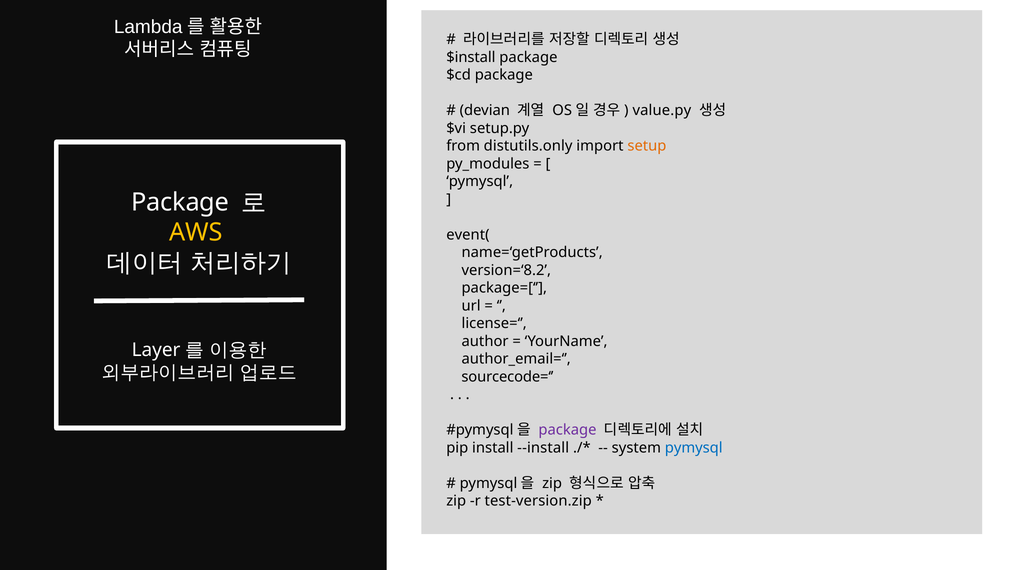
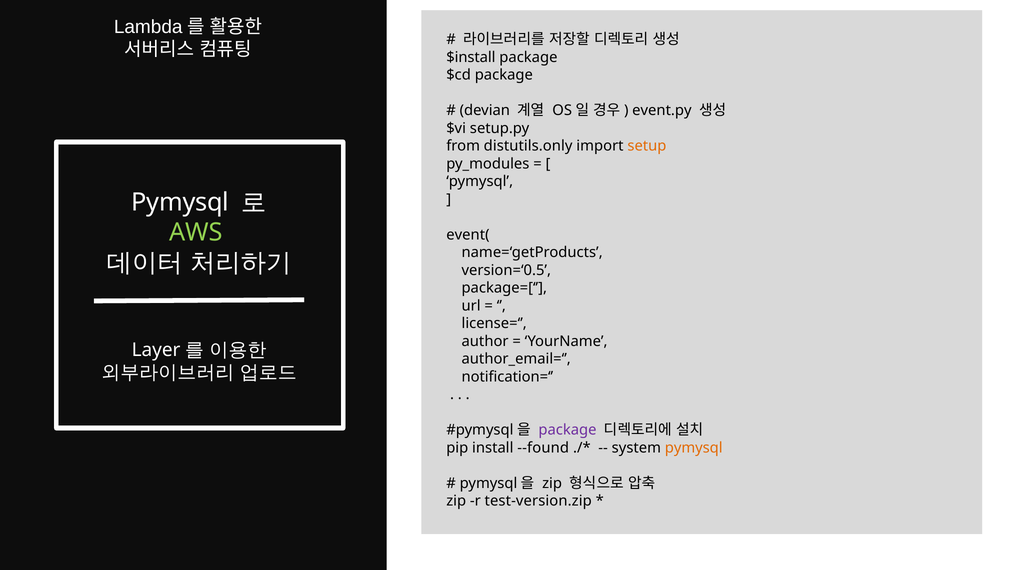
value.py: value.py -> event.py
Package at (180, 202): Package -> Pymysql
AWS colour: yellow -> light green
version=‘8.2: version=‘8.2 -> version=‘0.5
sourcecode=‘: sourcecode=‘ -> notification=‘
--install: --install -> --found
pymysql at (694, 447) colour: blue -> orange
